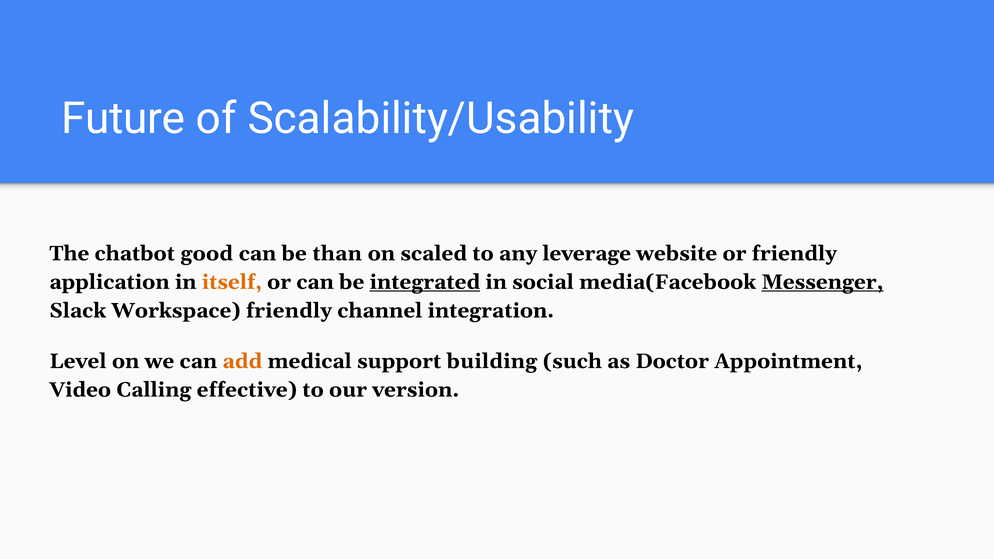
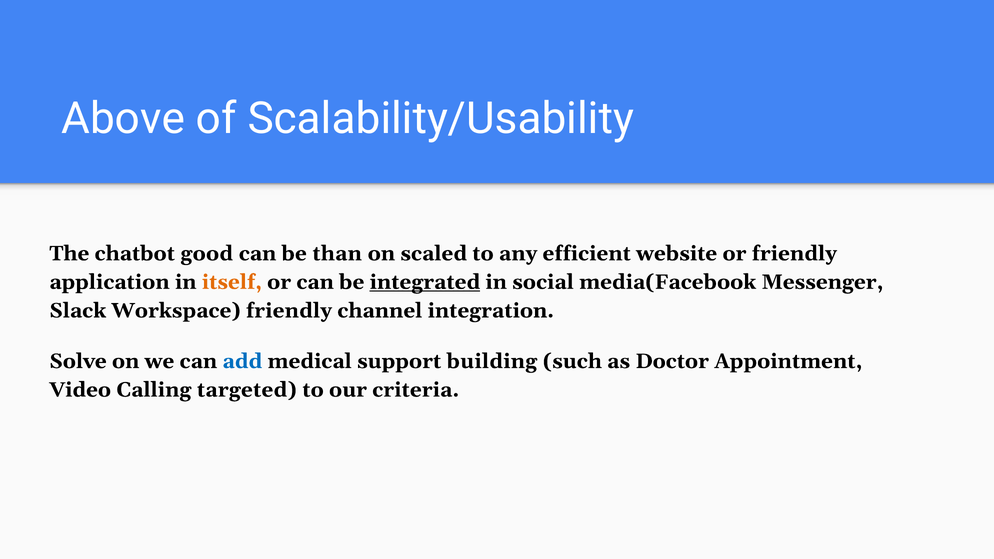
Future: Future -> Above
leverage: leverage -> efficient
Messenger underline: present -> none
Level: Level -> Solve
add colour: orange -> blue
effective: effective -> targeted
version: version -> criteria
